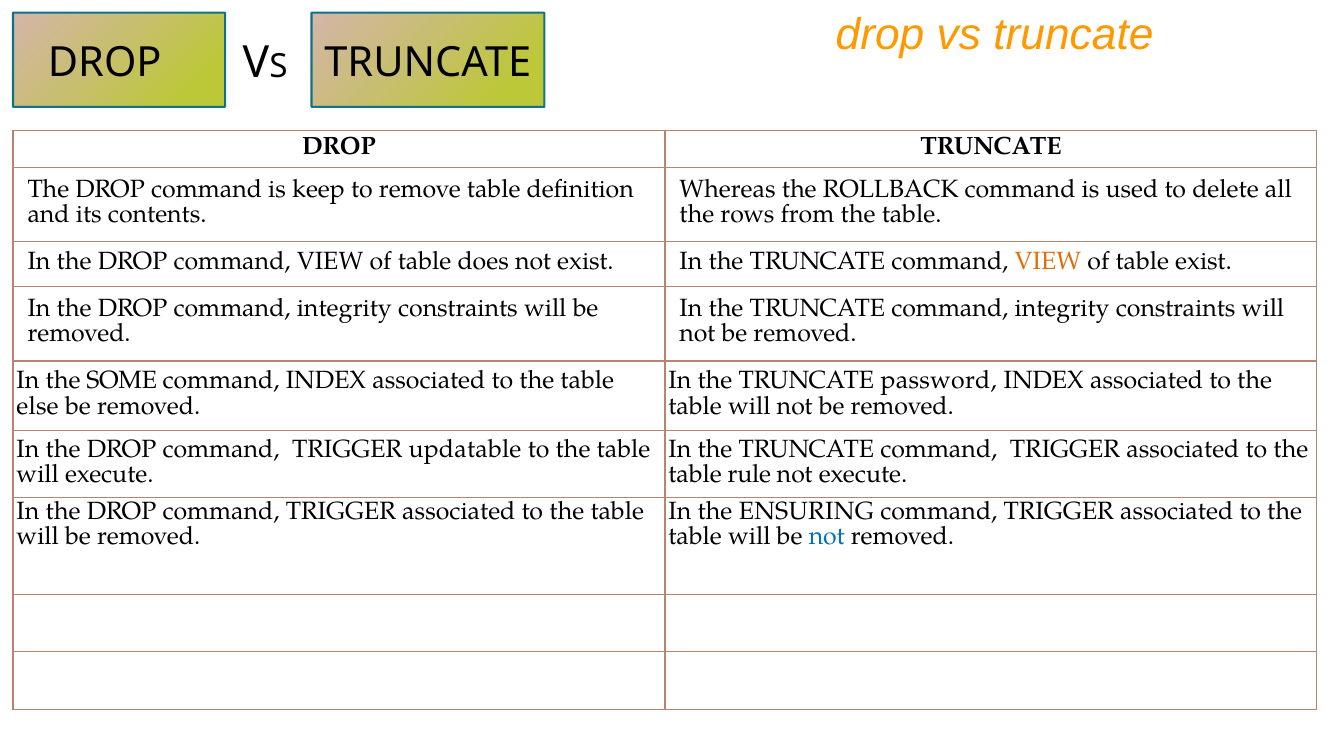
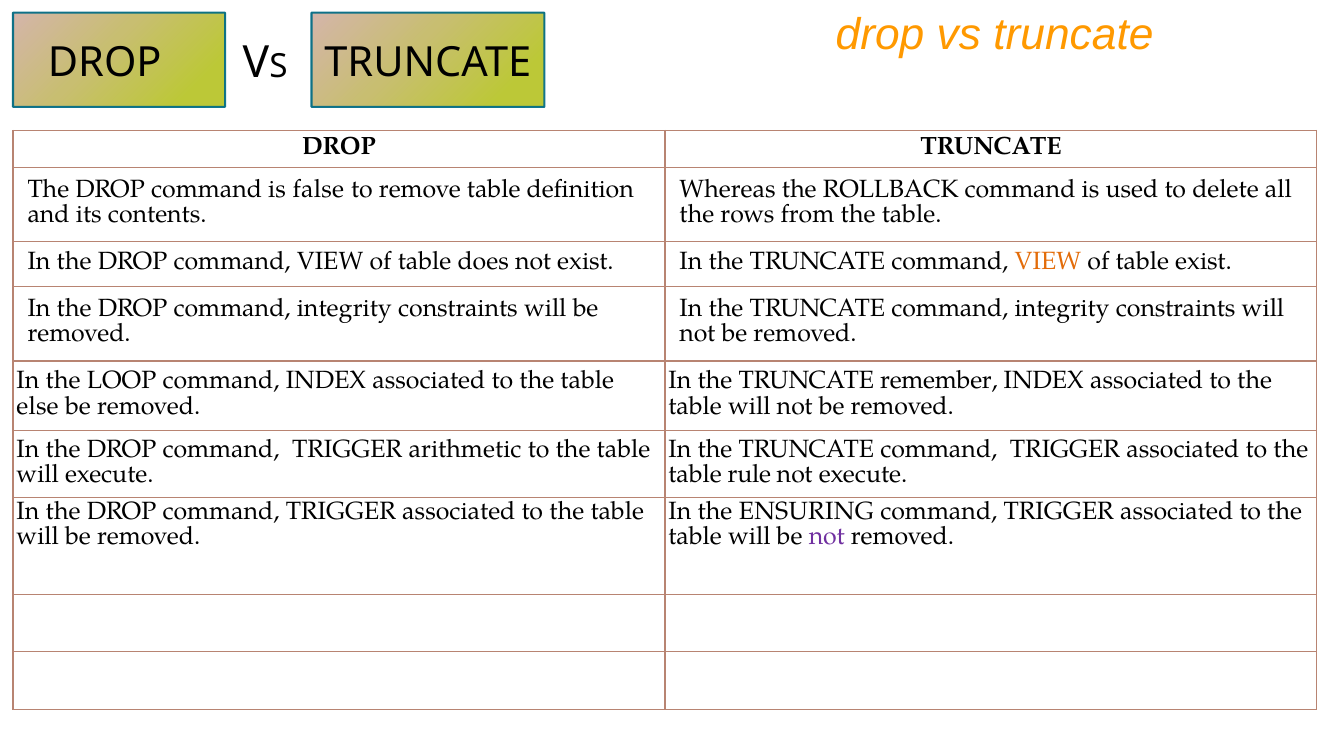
keep: keep -> false
SOME: SOME -> LOOP
password: password -> remember
updatable: updatable -> arithmetic
not at (827, 536) colour: blue -> purple
